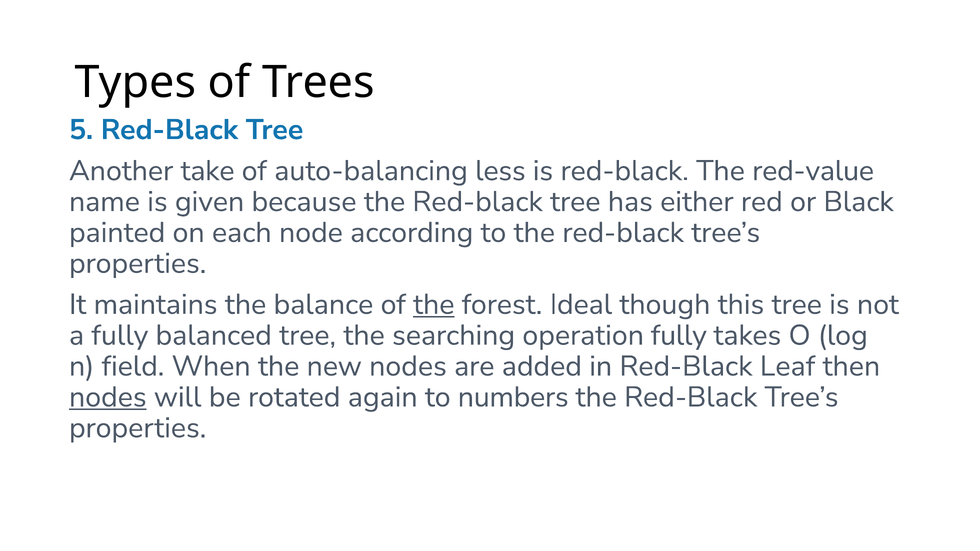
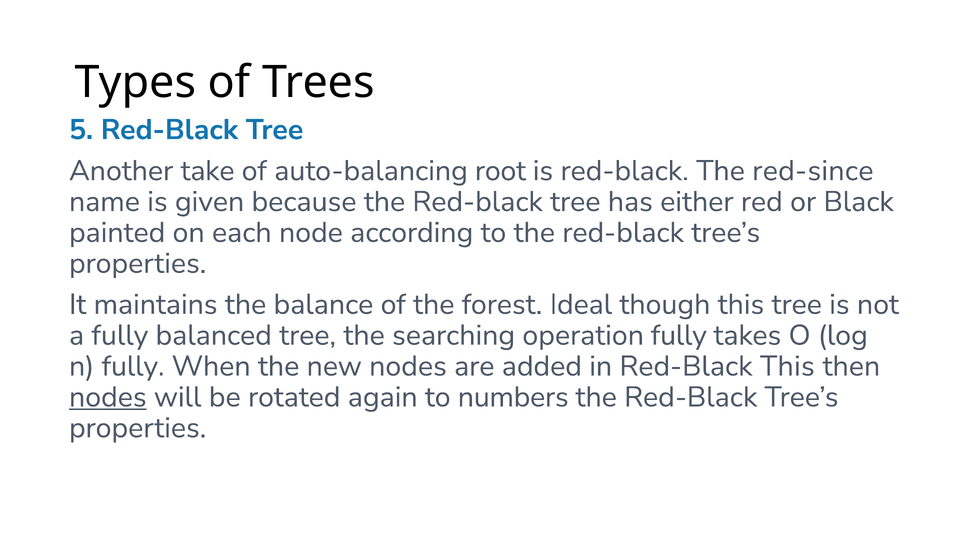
less: less -> root
red-value: red-value -> red-since
the at (434, 305) underline: present -> none
n field: field -> fully
Red-Black Leaf: Leaf -> This
